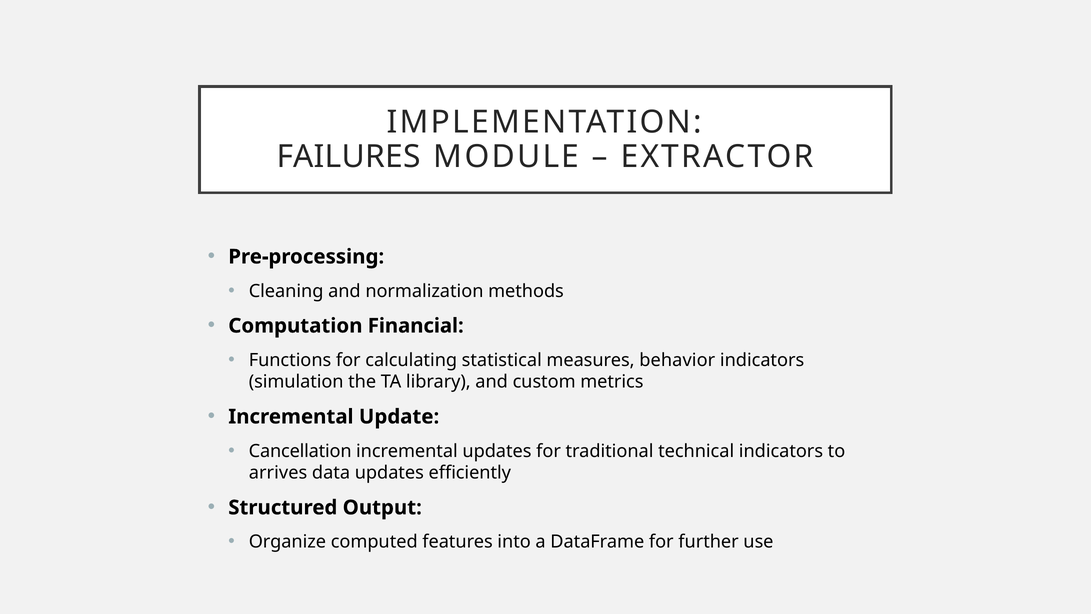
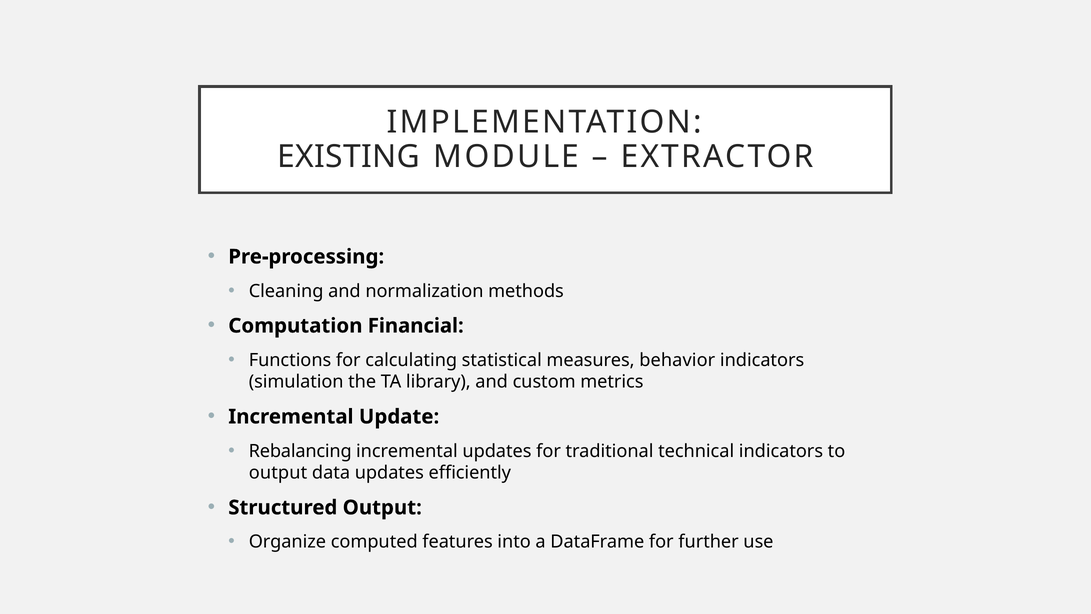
FAILURES: FAILURES -> EXISTING
Cancellation: Cancellation -> Rebalancing
arrives at (278, 473): arrives -> output
